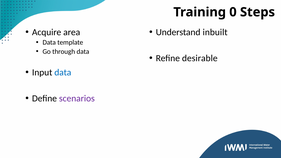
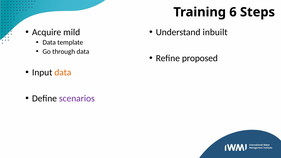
0: 0 -> 6
area: area -> mild
desirable: desirable -> proposed
data at (63, 72) colour: blue -> orange
